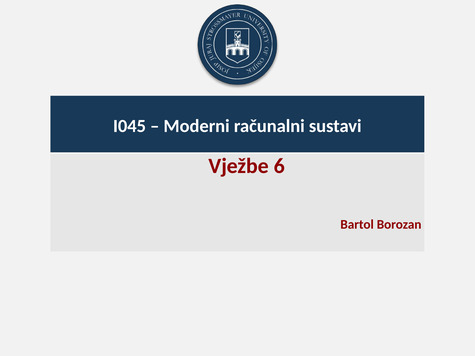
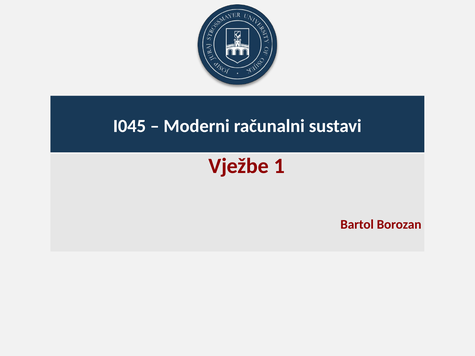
6: 6 -> 1
